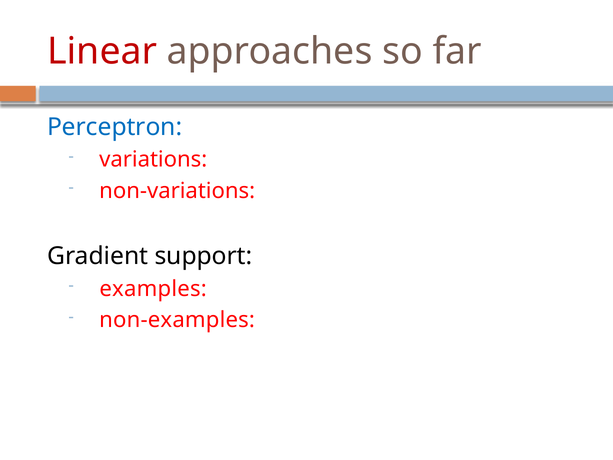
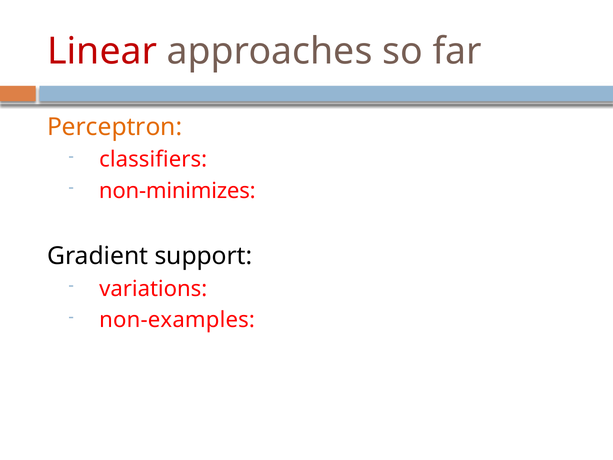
Perceptron colour: blue -> orange
variations: variations -> classifiers
non-variations: non-variations -> non-minimizes
examples: examples -> variations
